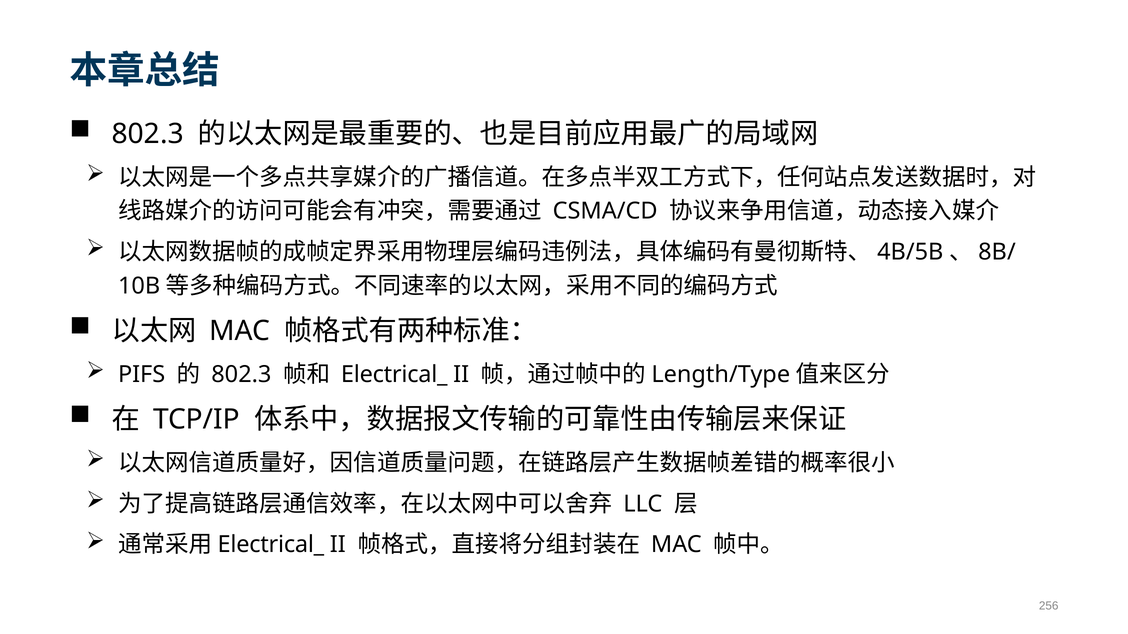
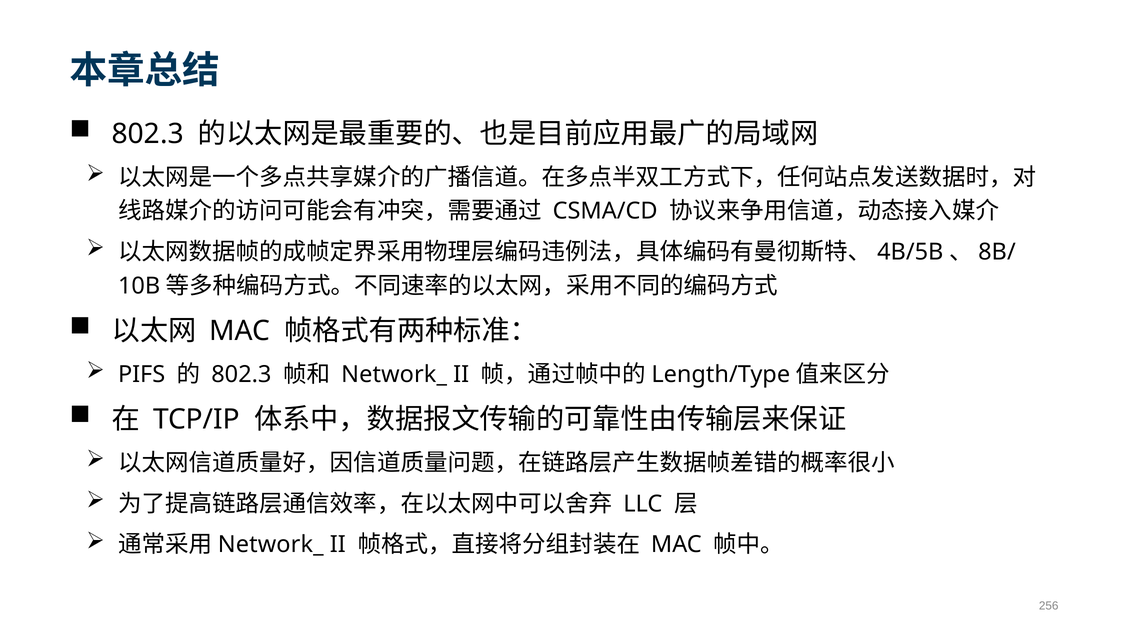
Electrical_ at (394, 375): Electrical_ -> Network_
Electrical_ at (271, 545): Electrical_ -> Network_
